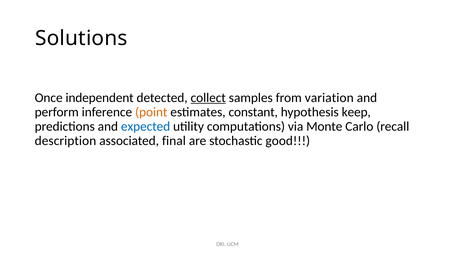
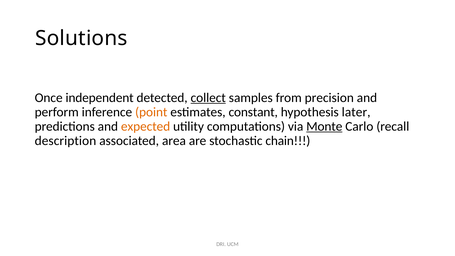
variation: variation -> precision
keep: keep -> later
expected colour: blue -> orange
Monte underline: none -> present
final: final -> area
good: good -> chain
